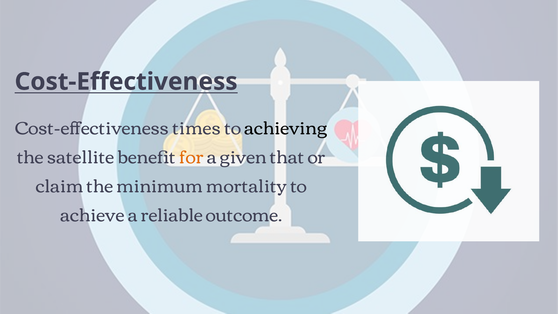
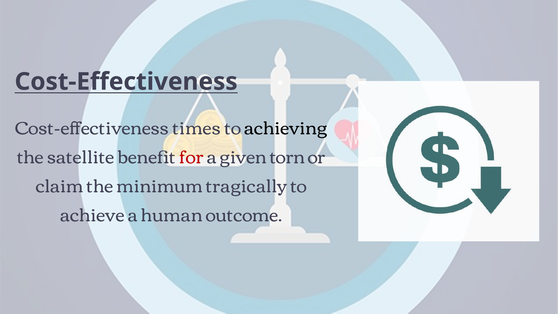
for colour: orange -> red
that: that -> torn
mortality: mortality -> tragically
reliable: reliable -> human
